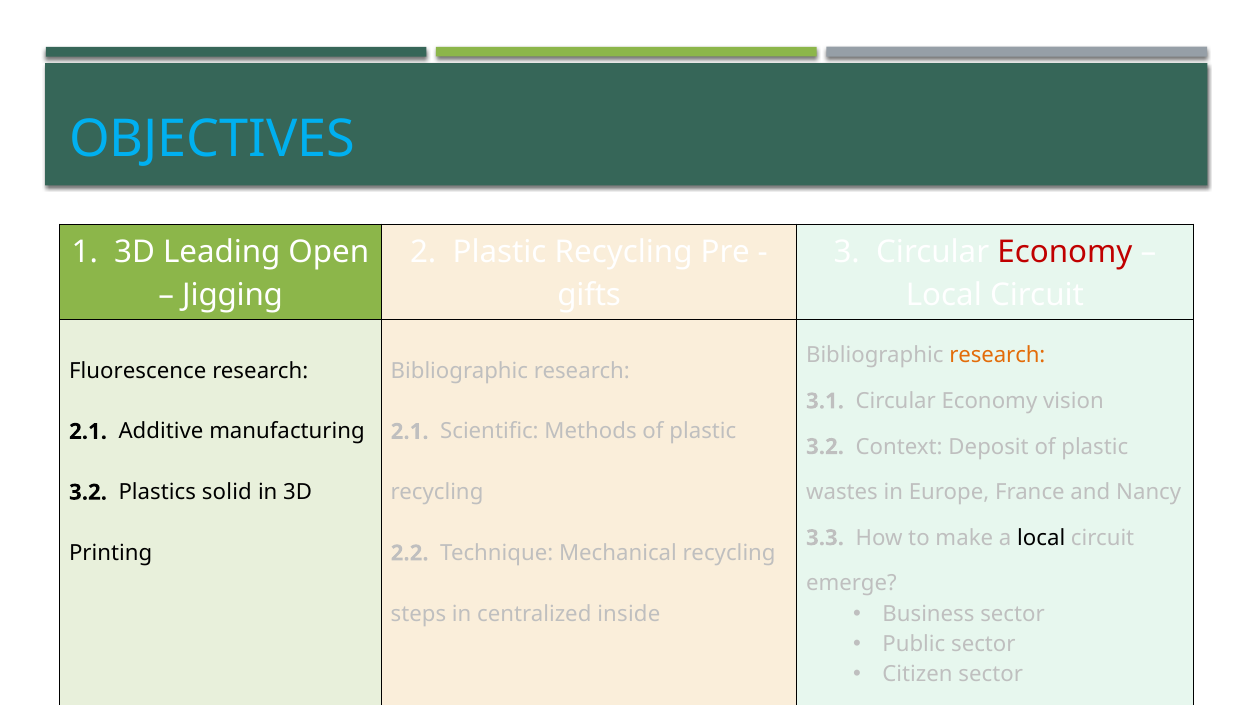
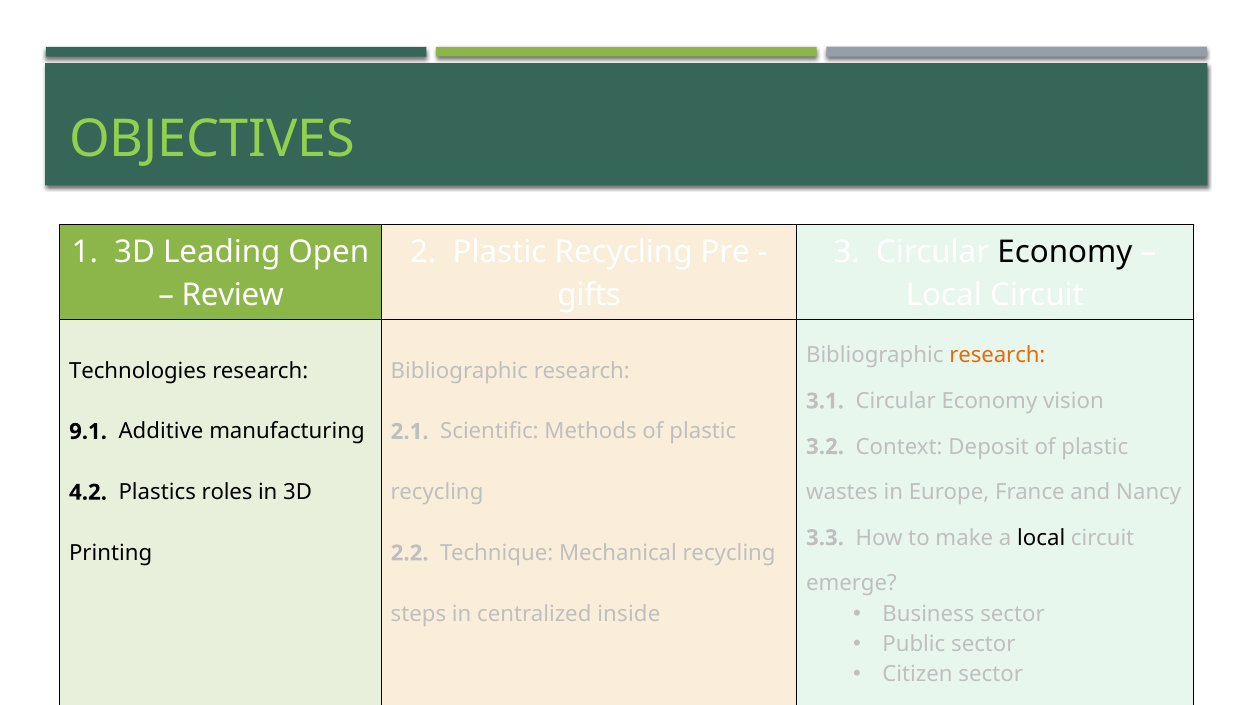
OBJECTIVES colour: light blue -> light green
Economy at (1065, 252) colour: red -> black
Jigging: Jigging -> Review
Fluorescence: Fluorescence -> Technologies
2.1 at (88, 431): 2.1 -> 9.1
3.2 at (88, 492): 3.2 -> 4.2
solid: solid -> roles
